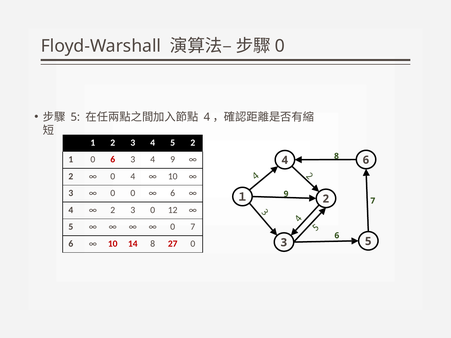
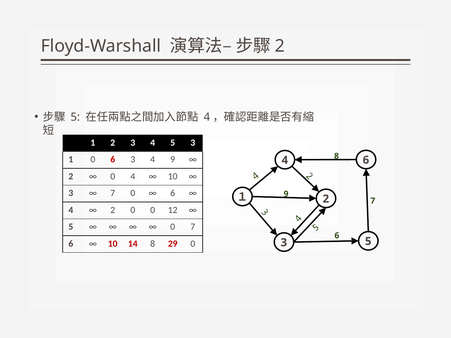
0 at (280, 46): 0 -> 2
4 5 2: 2 -> 3
0 at (113, 193): 0 -> 7
3 at (133, 210): 3 -> 0
27: 27 -> 29
